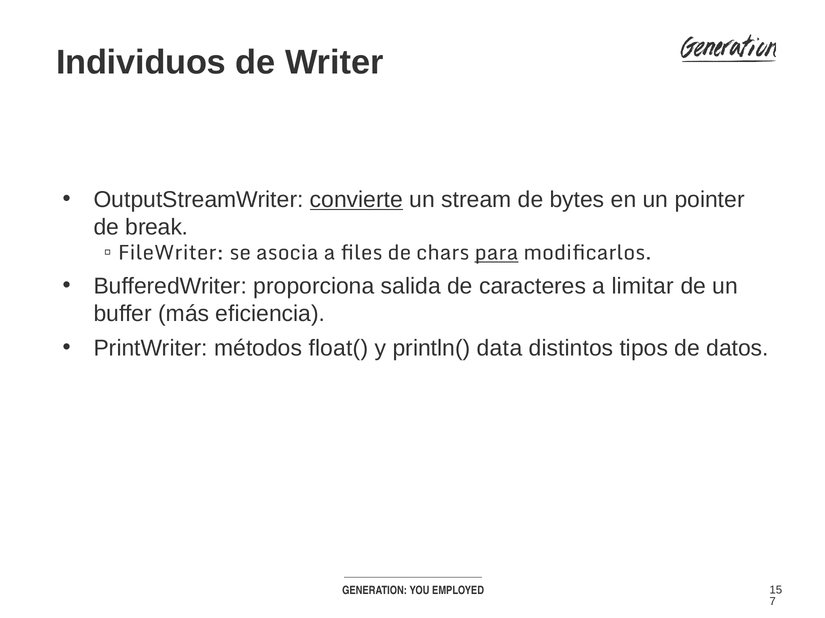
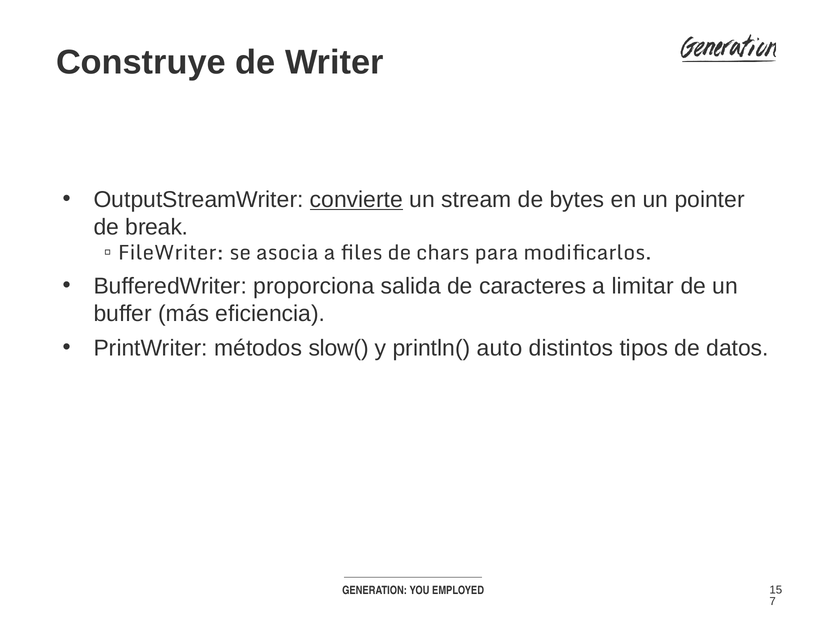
Individuos: Individuos -> Construye
para underline: present -> none
float(: float( -> slow(
data: data -> auto
